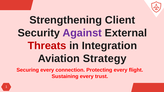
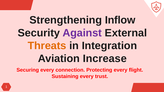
Client: Client -> Inflow
Threats colour: red -> orange
Strategy: Strategy -> Increase
